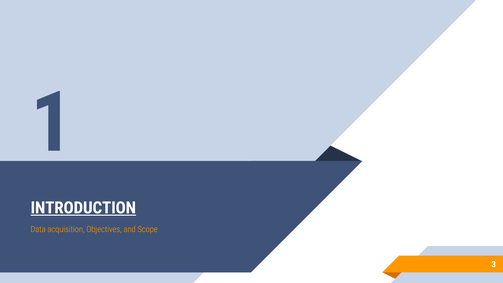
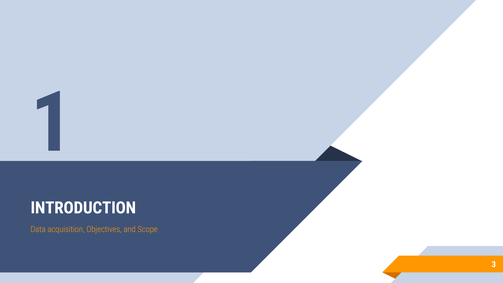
INTRODUCTION underline: present -> none
